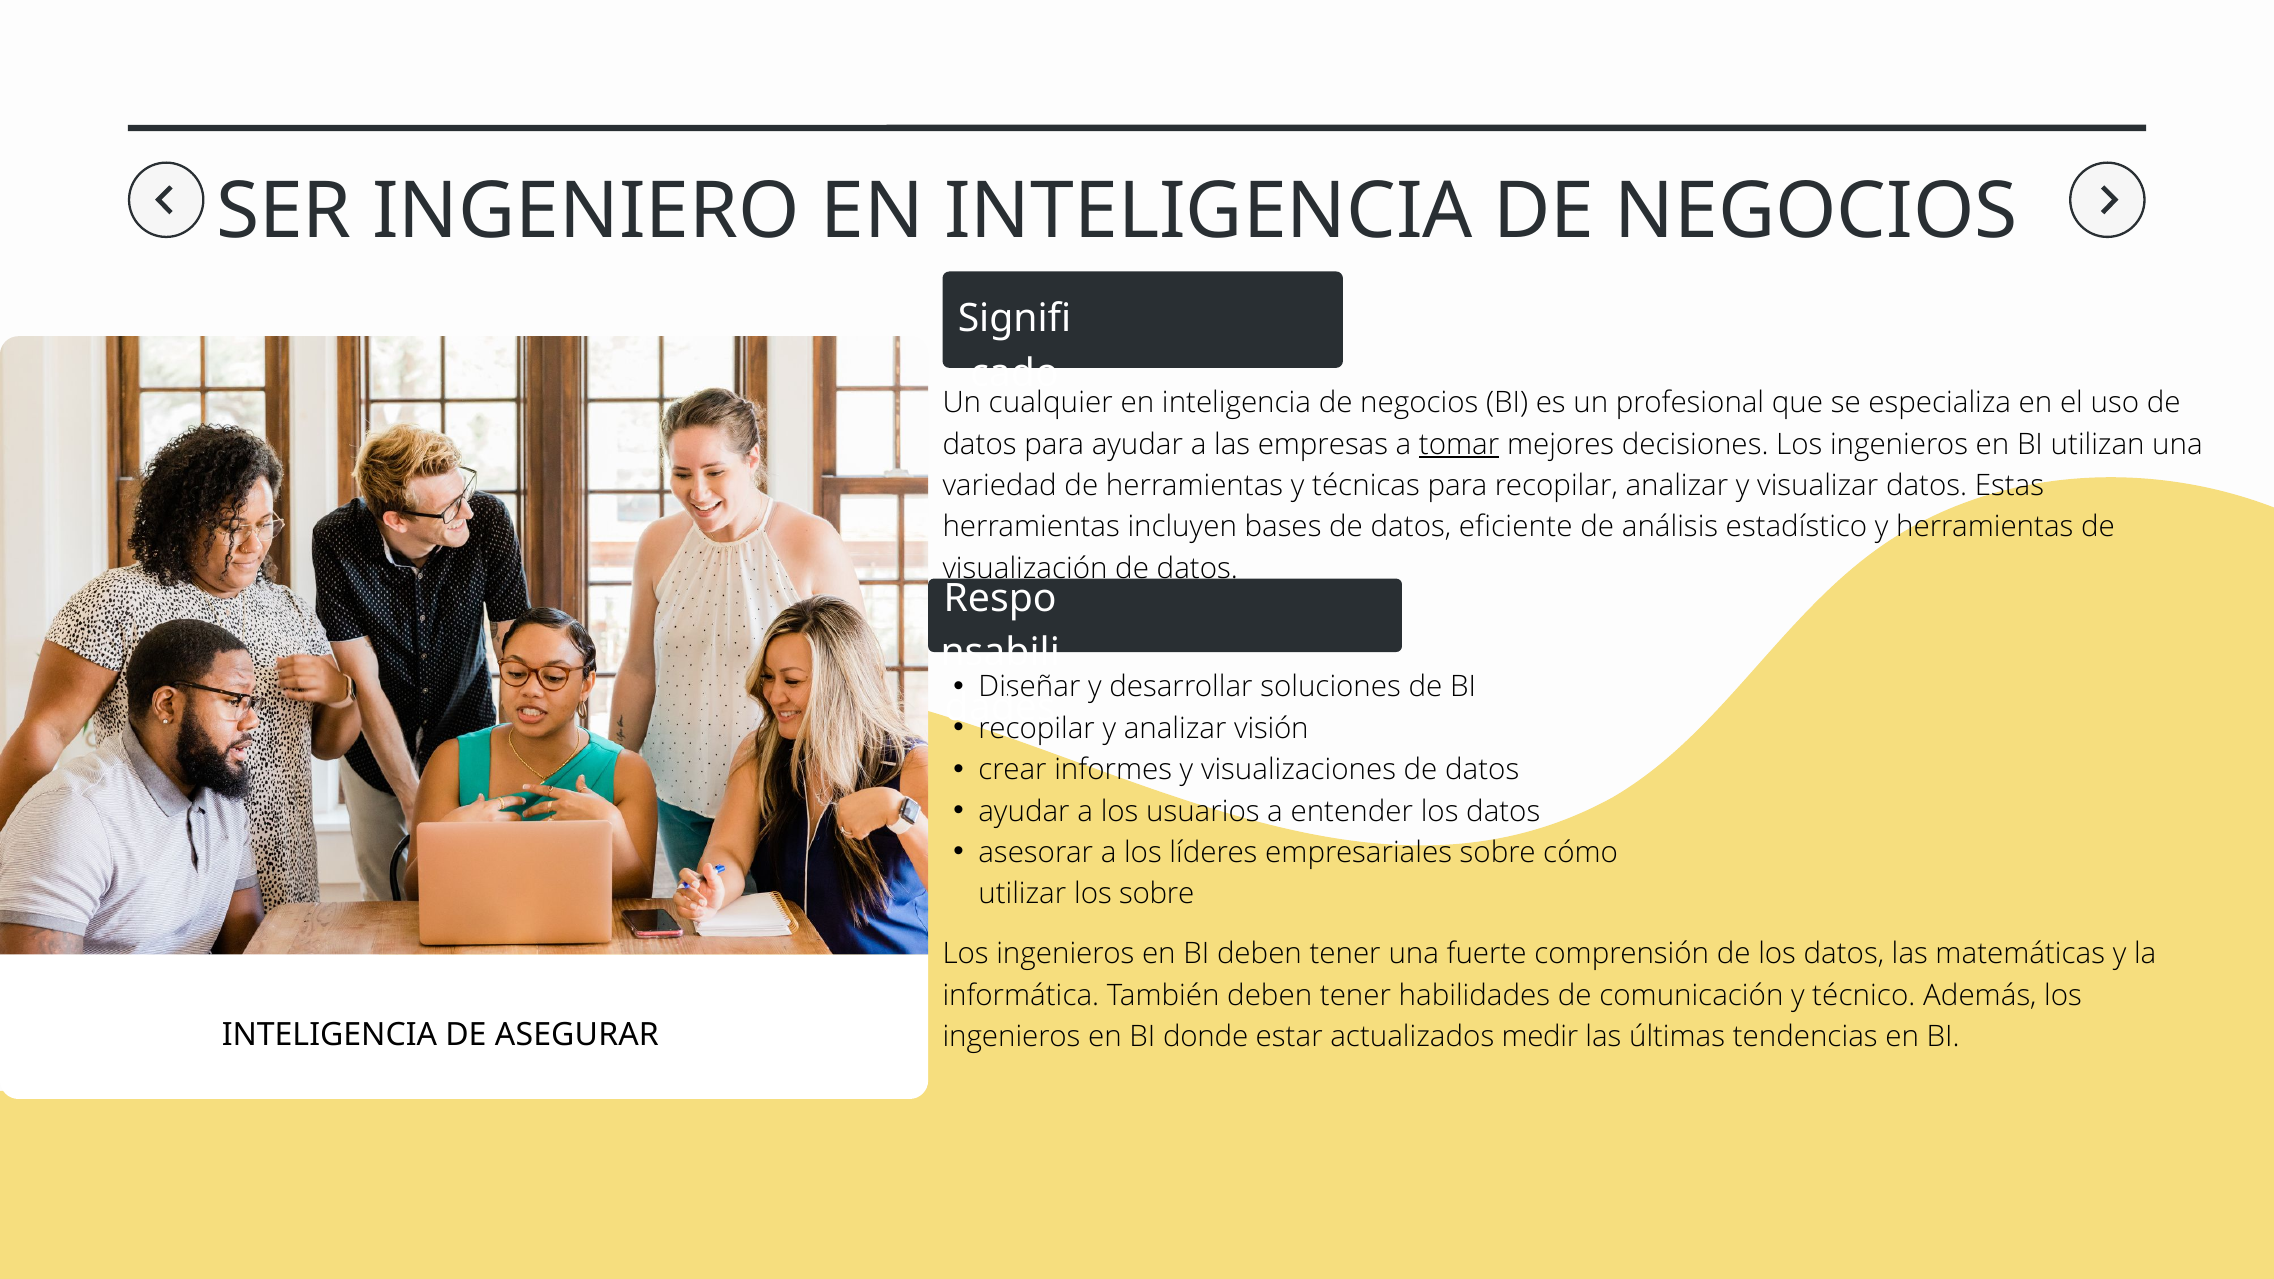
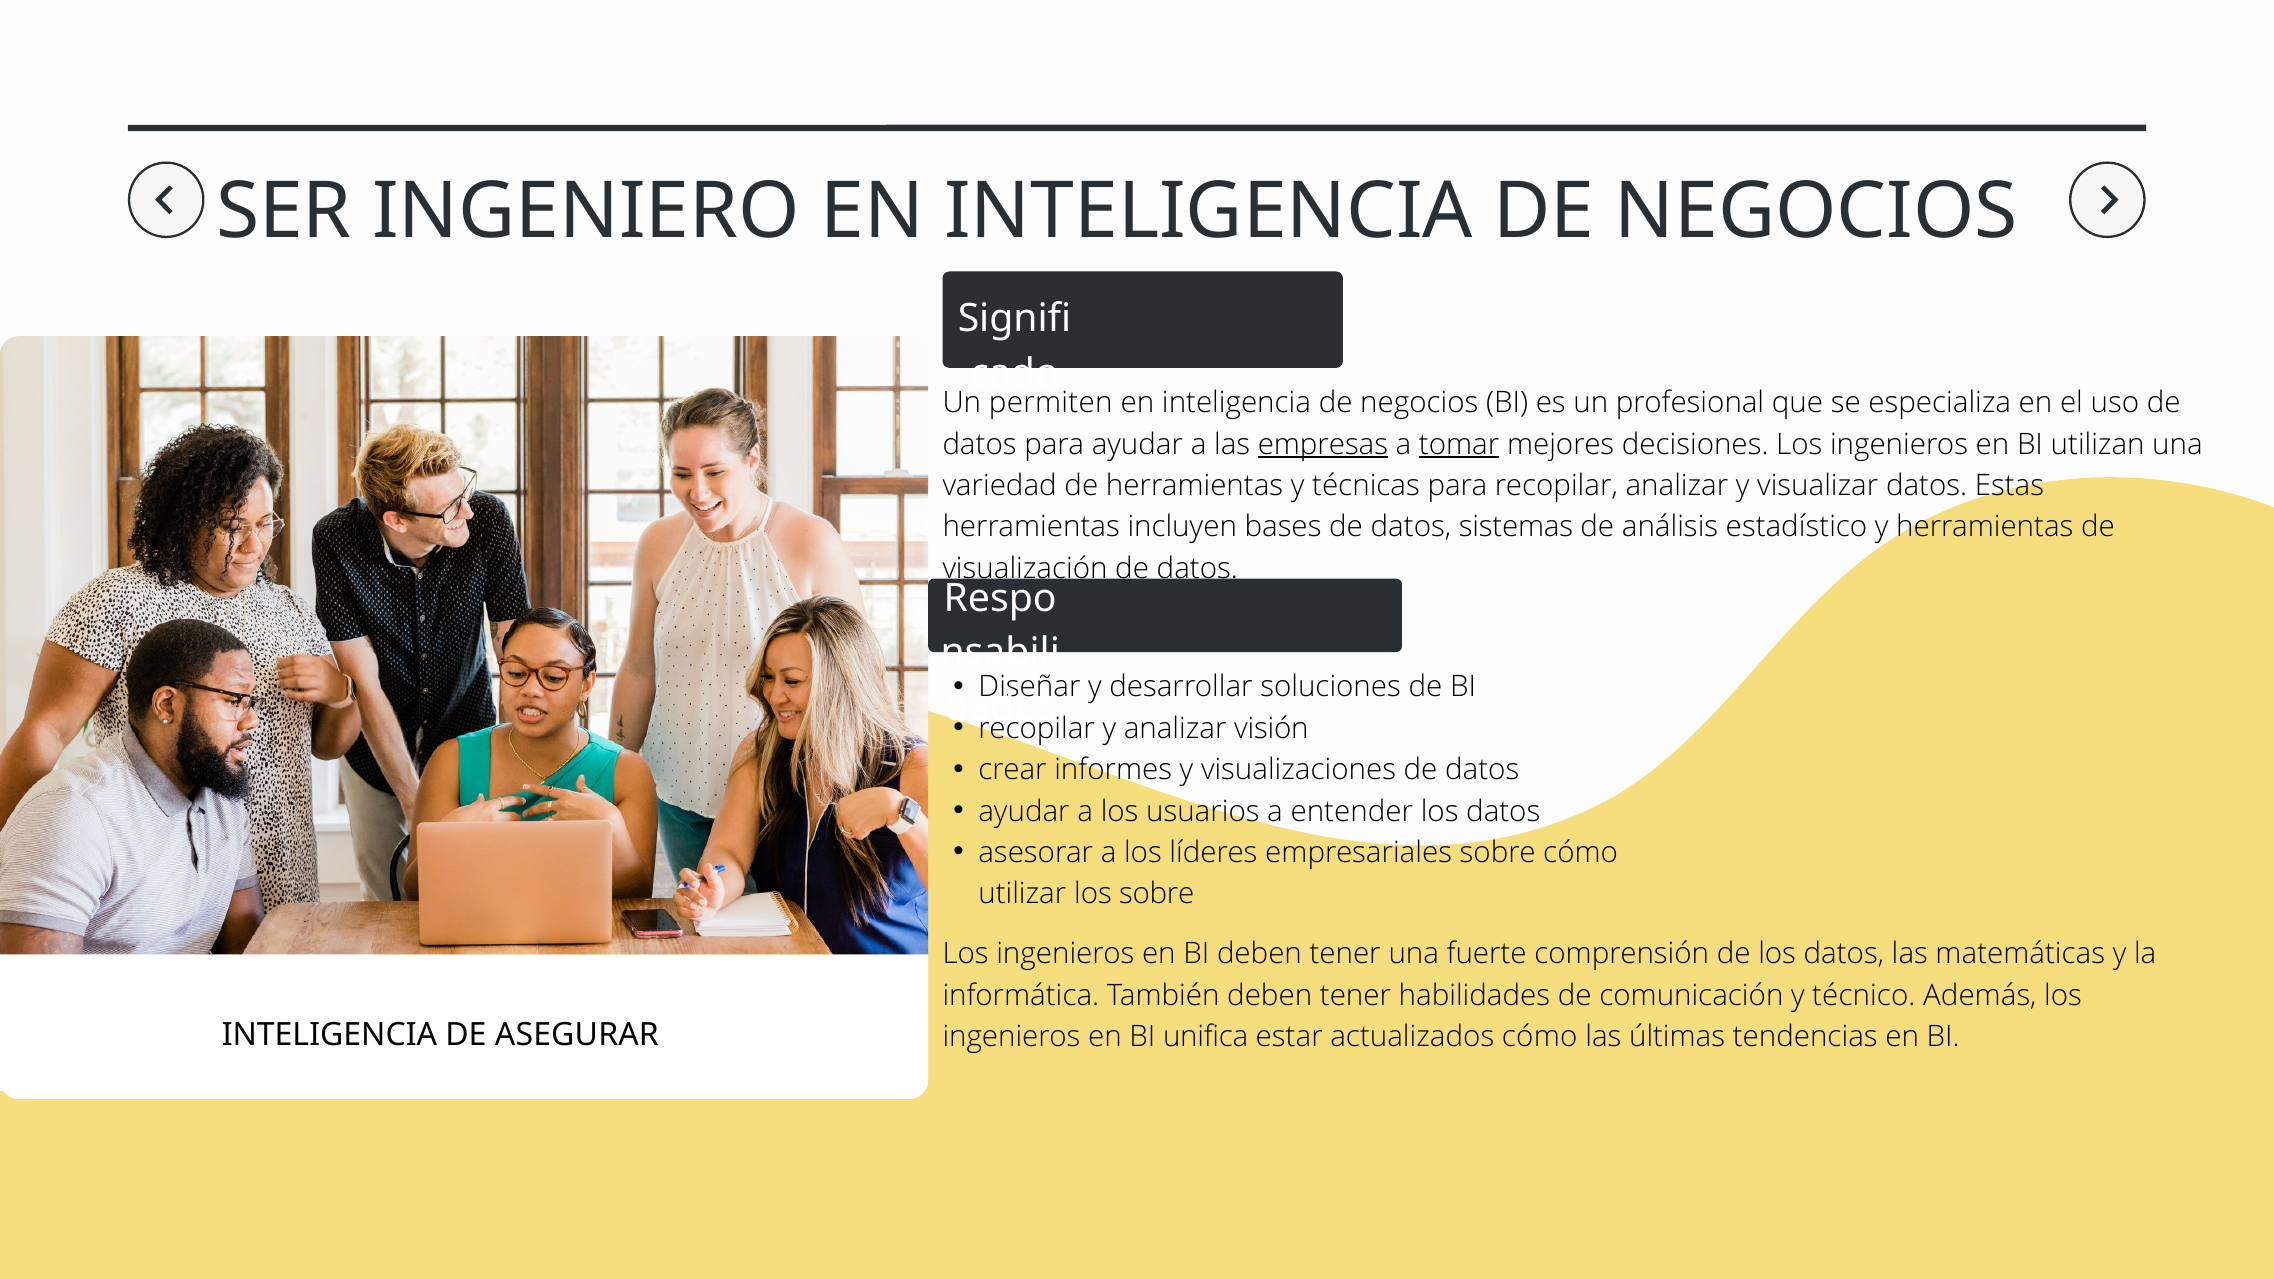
cualquier: cualquier -> permiten
empresas underline: none -> present
eficiente: eficiente -> sistemas
donde: donde -> unifica
actualizados medir: medir -> cómo
